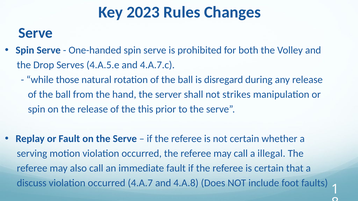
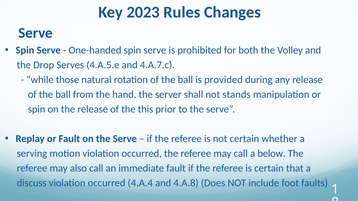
disregard: disregard -> provided
strikes: strikes -> stands
illegal: illegal -> below
4.A.7: 4.A.7 -> 4.A.4
